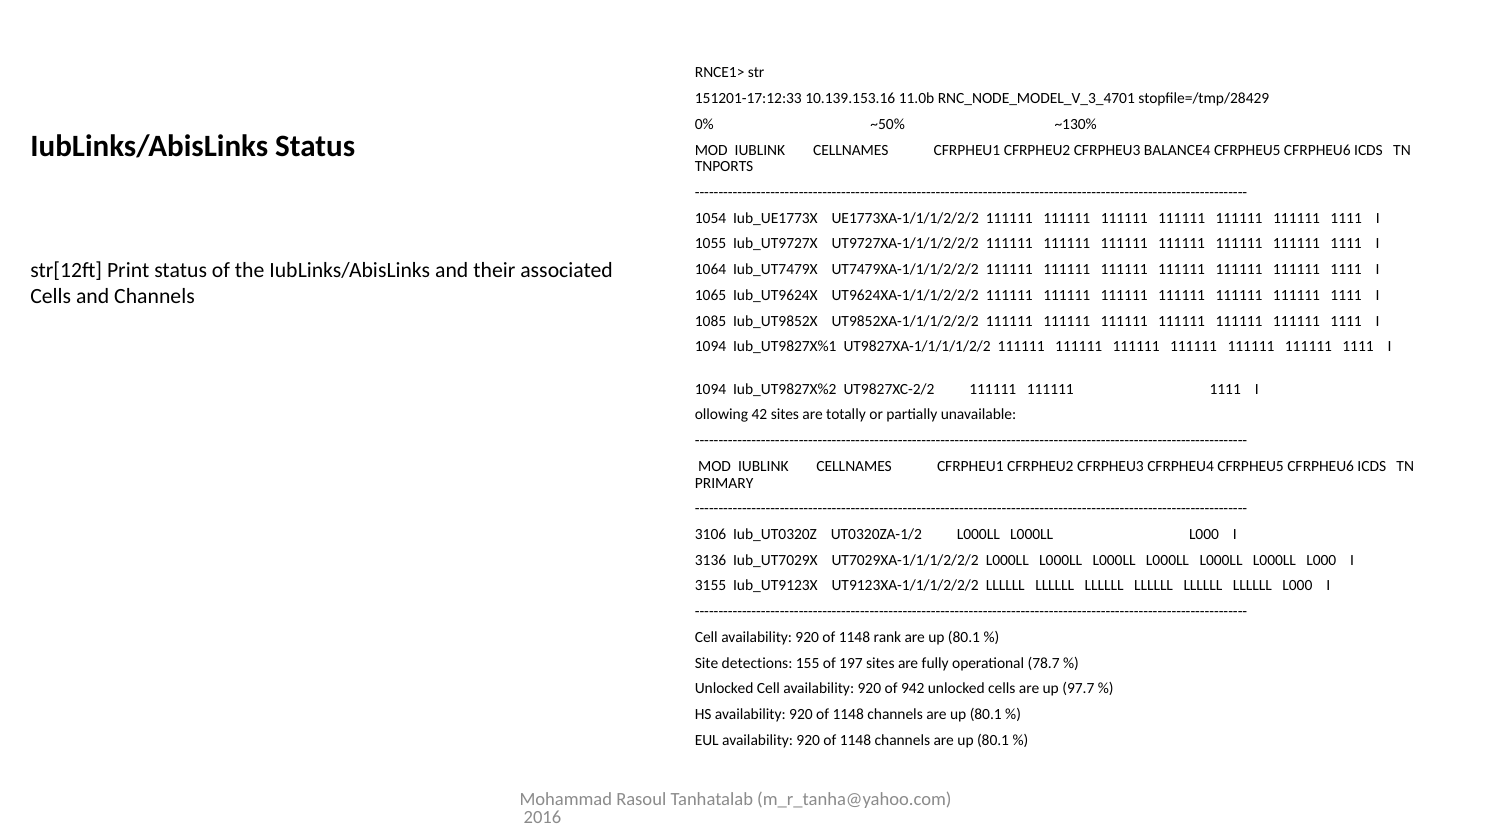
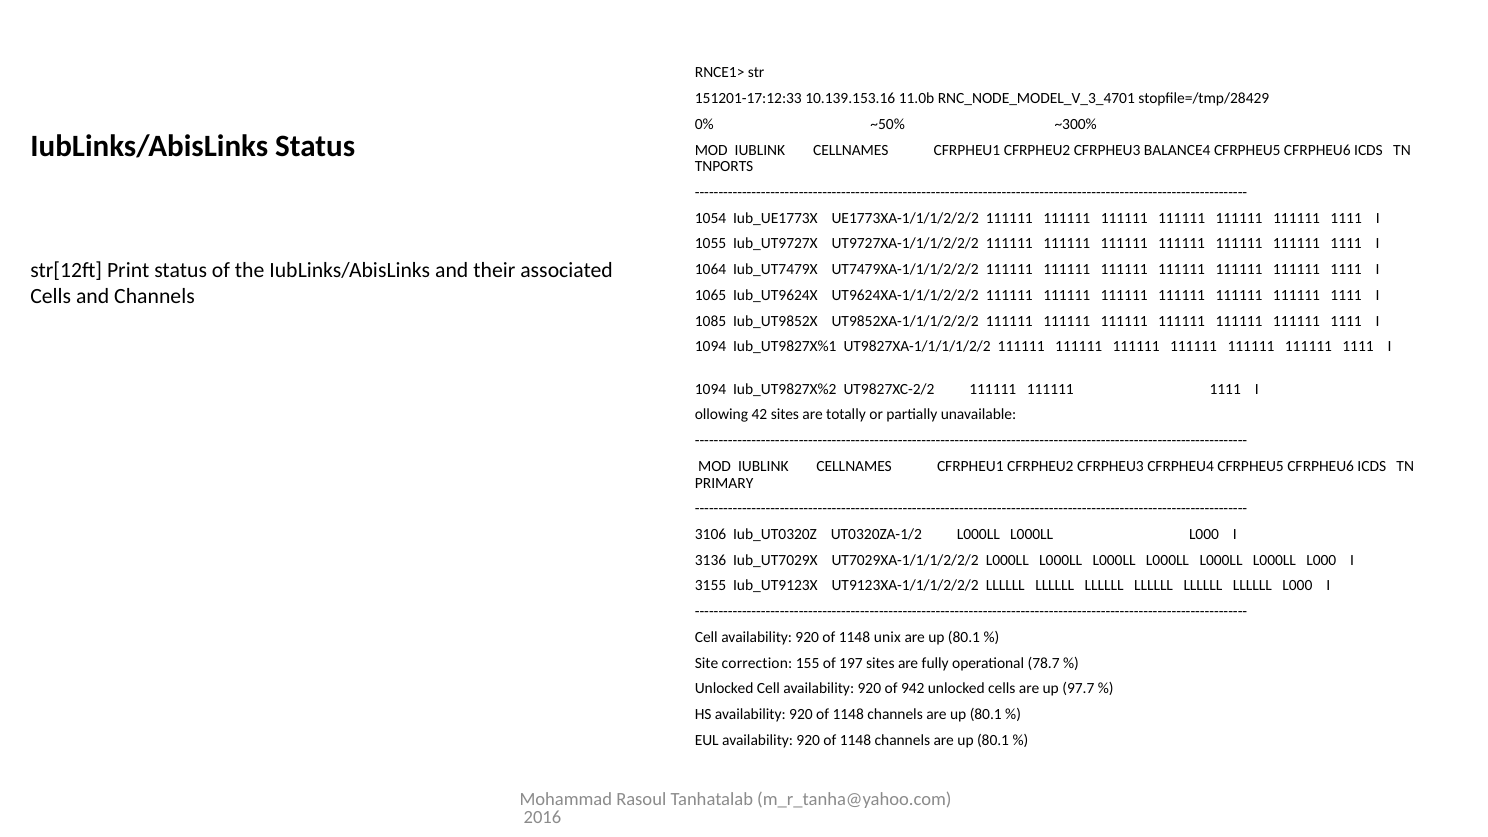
~130%: ~130% -> ~300%
rank: rank -> unix
detections: detections -> correction
